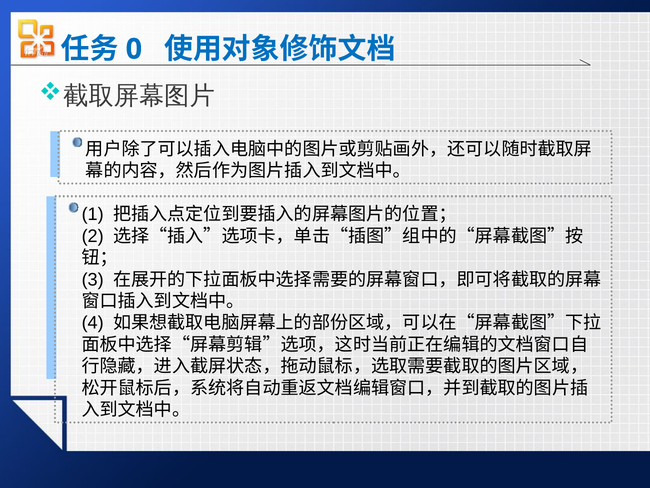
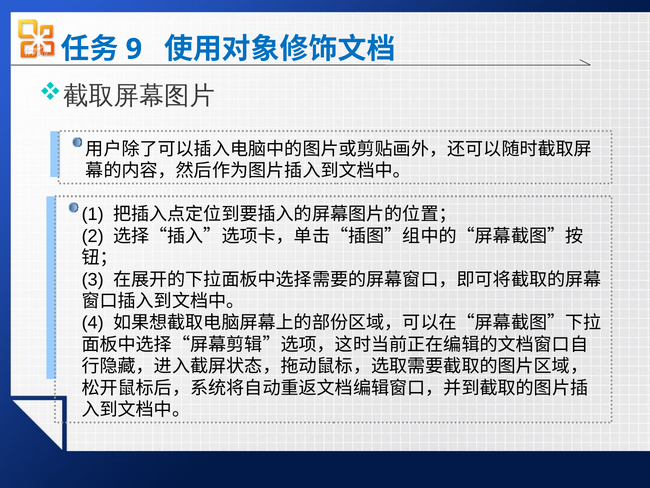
0: 0 -> 9
